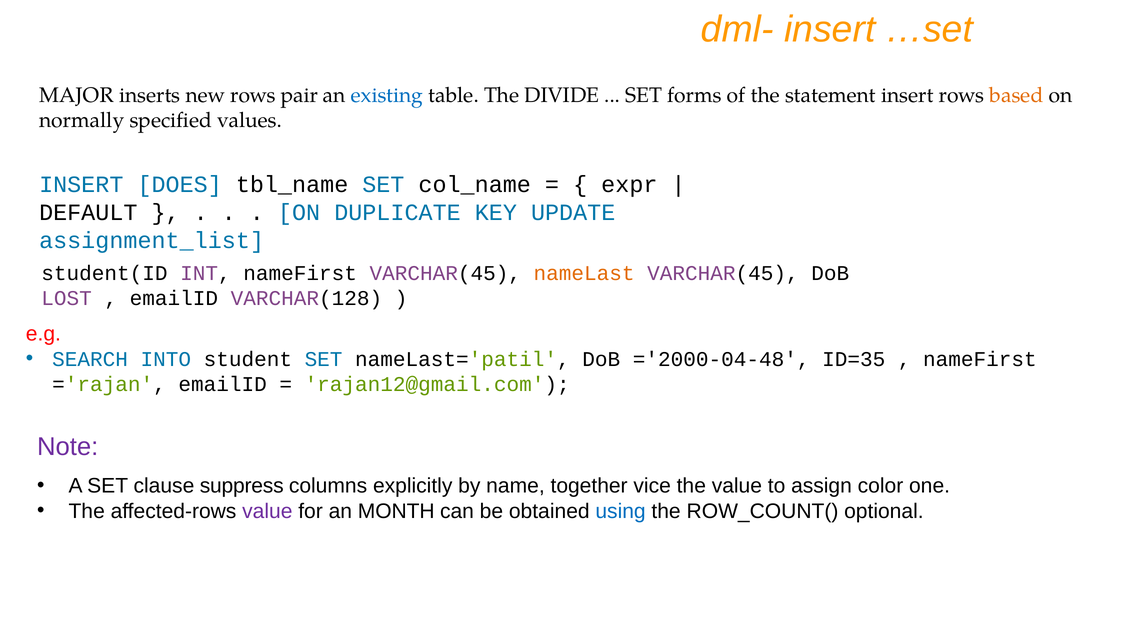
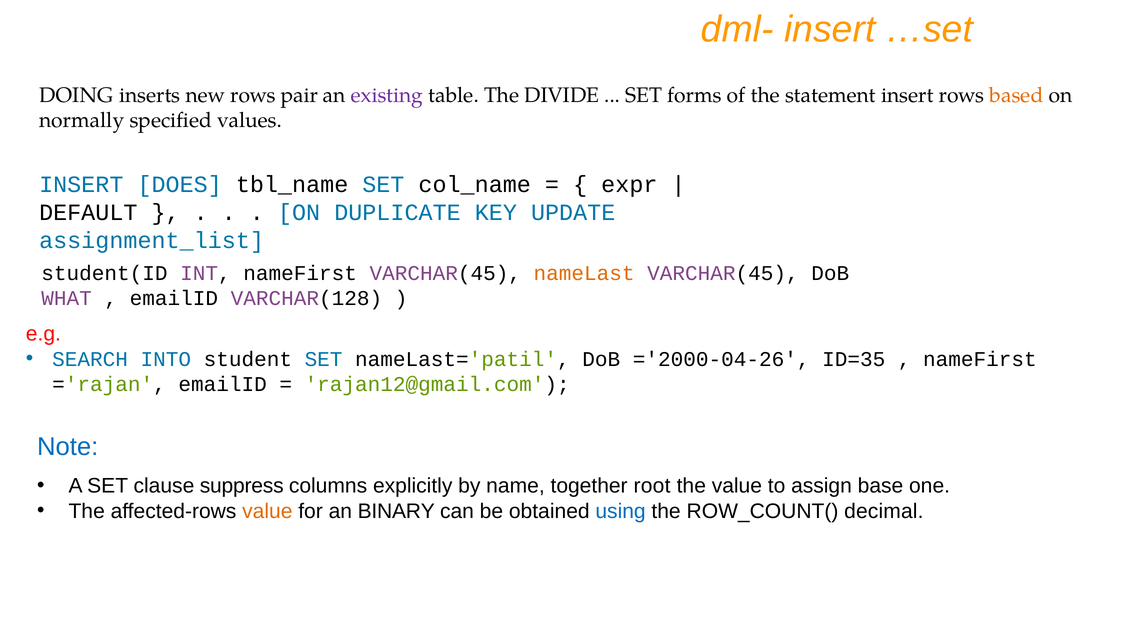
MAJOR: MAJOR -> DOING
existing colour: blue -> purple
LOST: LOST -> WHAT
='2000-04-48: ='2000-04-48 -> ='2000-04-26
Note colour: purple -> blue
vice: vice -> root
color: color -> base
value at (267, 511) colour: purple -> orange
MONTH: MONTH -> BINARY
optional: optional -> decimal
